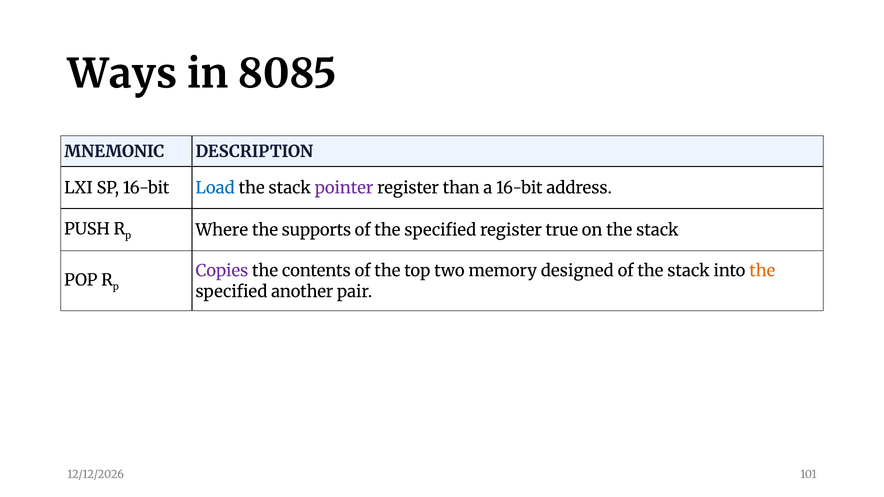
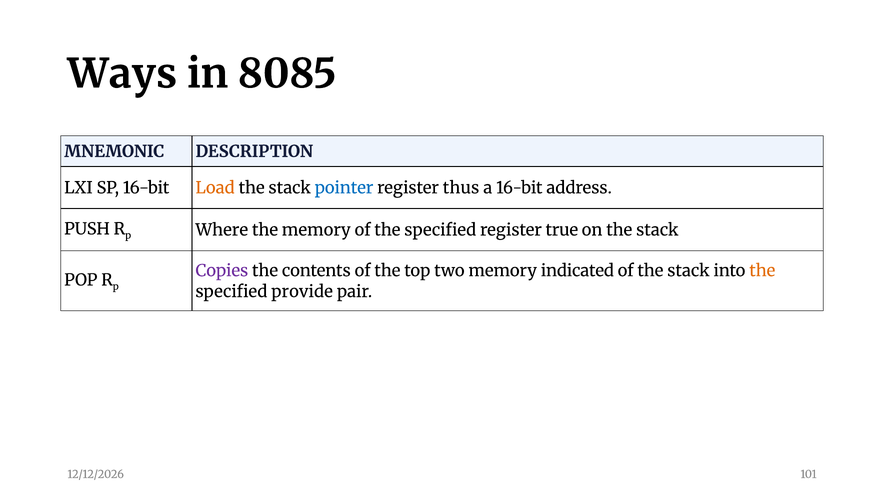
Load colour: blue -> orange
pointer colour: purple -> blue
than: than -> thus
the supports: supports -> memory
designed: designed -> indicated
another: another -> provide
